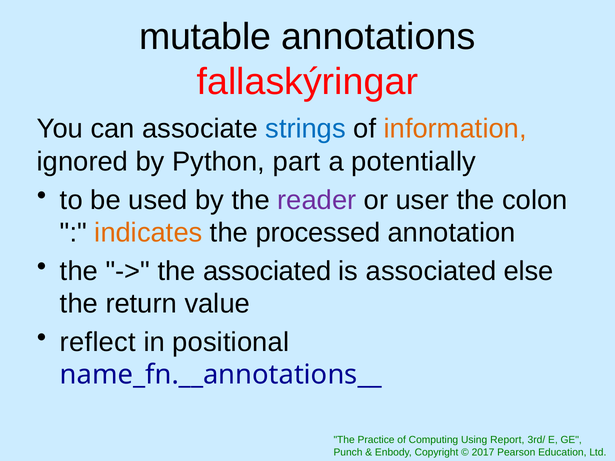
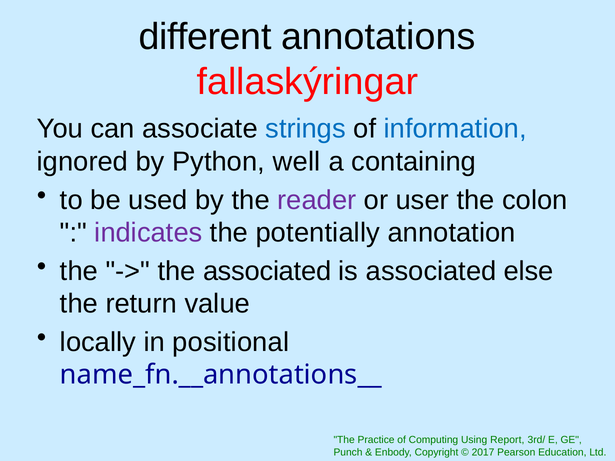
mutable: mutable -> different
information colour: orange -> blue
part: part -> well
potentially: potentially -> containing
indicates colour: orange -> purple
processed: processed -> potentially
reflect: reflect -> locally
